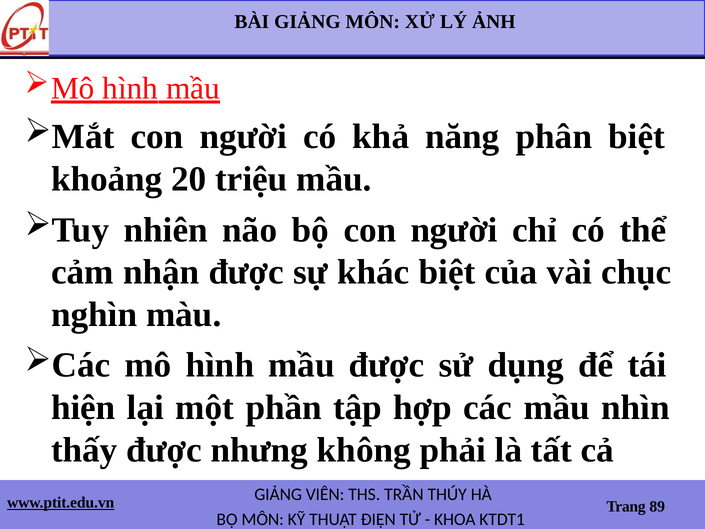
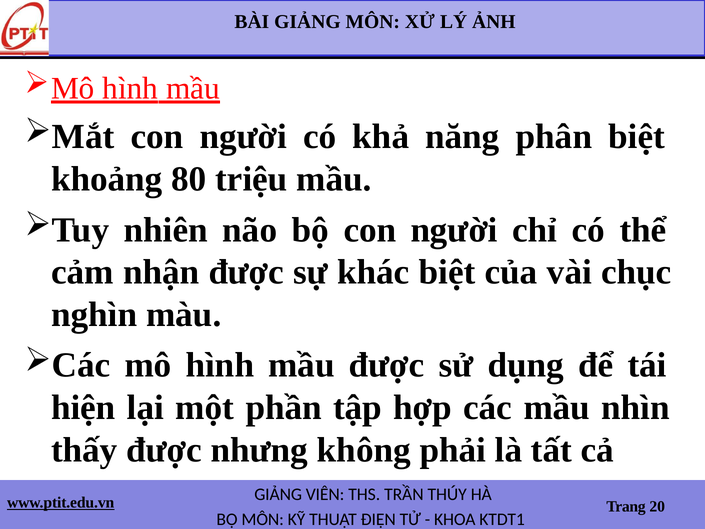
20: 20 -> 80
89: 89 -> 20
